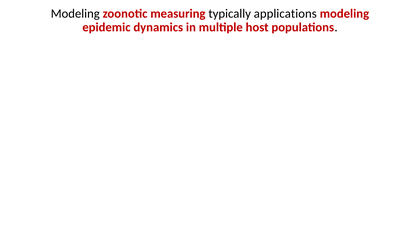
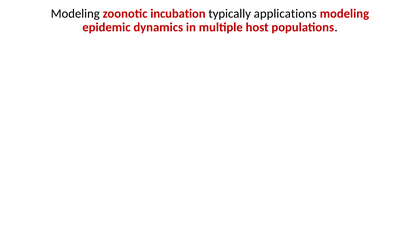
measuring: measuring -> incubation
